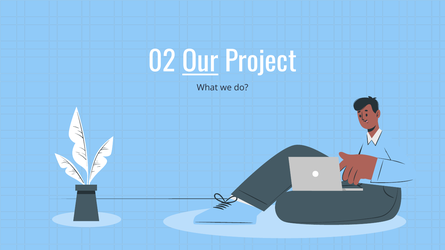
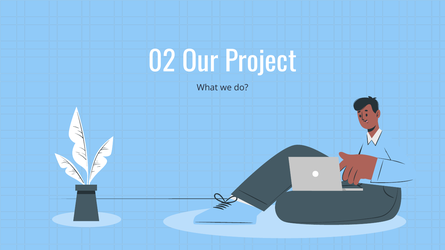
Our underline: present -> none
